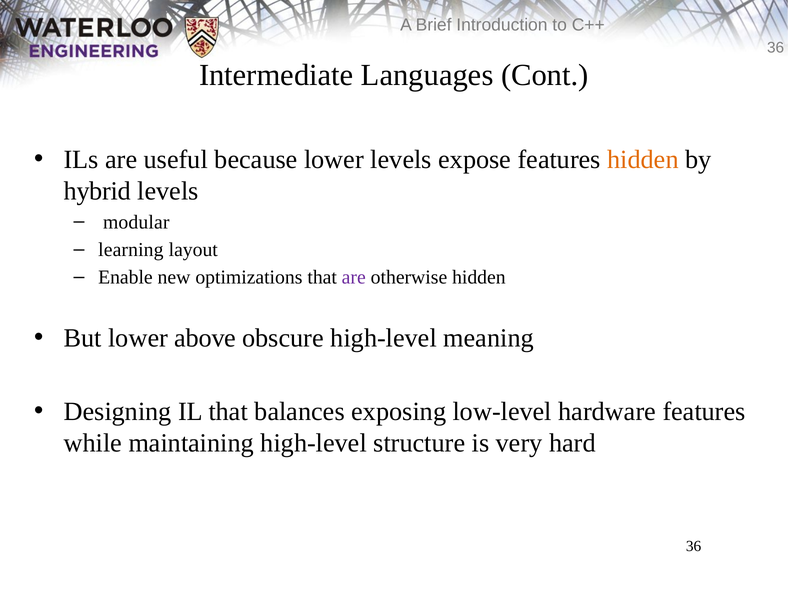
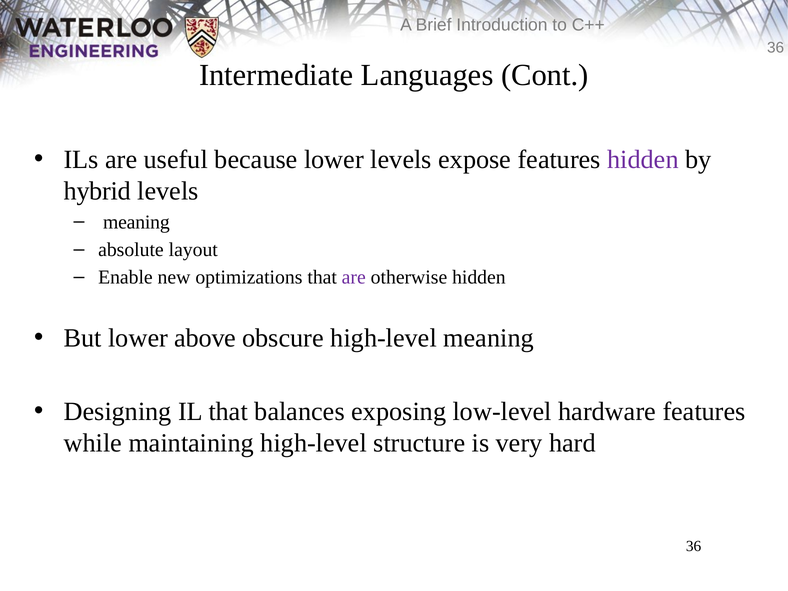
hidden at (643, 159) colour: orange -> purple
modular at (136, 222): modular -> meaning
learning: learning -> absolute
